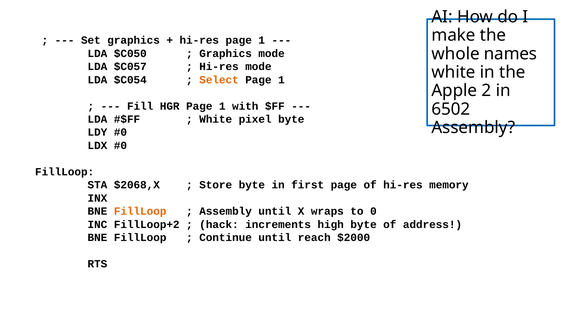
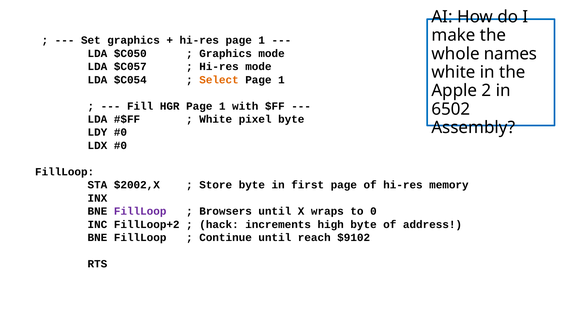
$2068,X: $2068,X -> $2002,X
FillLoop at (140, 211) colour: orange -> purple
Assembly at (226, 211): Assembly -> Browsers
$2000: $2000 -> $9102
